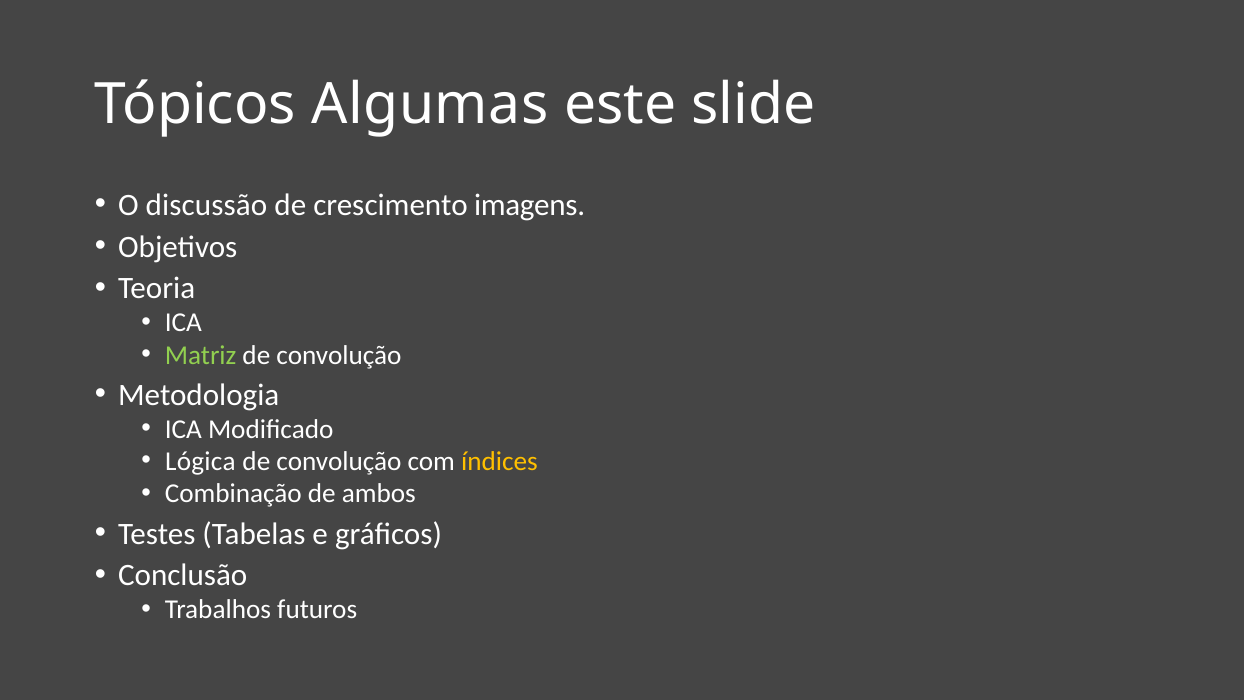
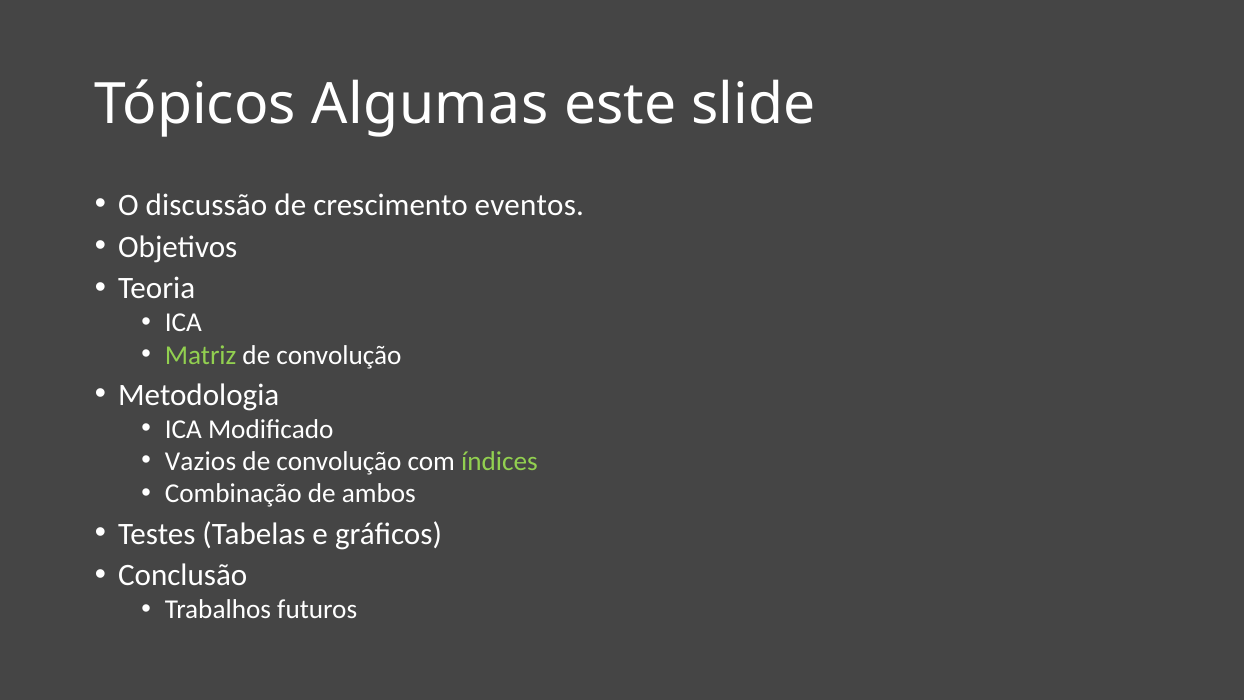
imagens: imagens -> eventos
Lógica: Lógica -> Vazios
índices colour: yellow -> light green
